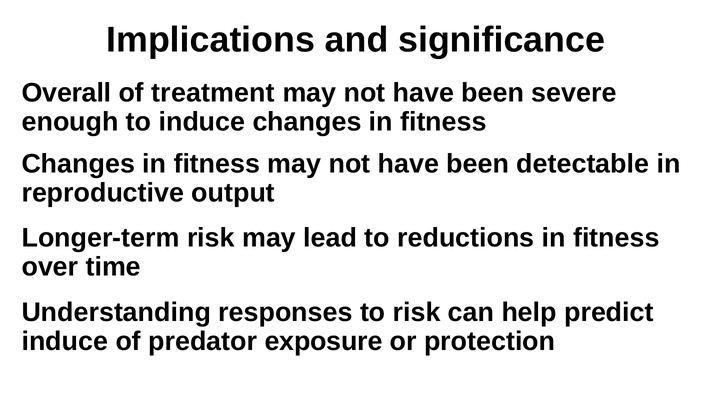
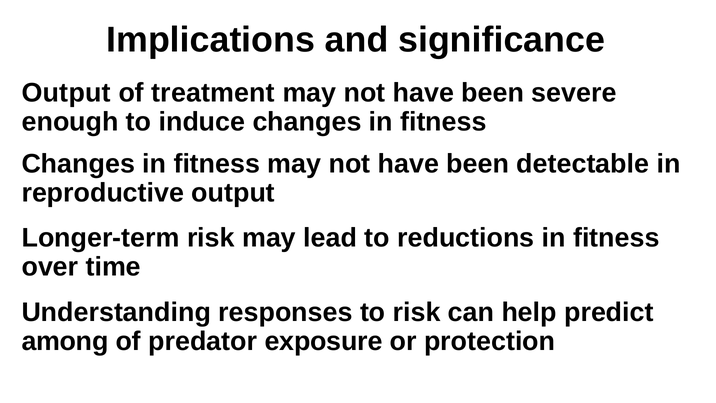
Overall at (67, 93): Overall -> Output
induce at (65, 341): induce -> among
